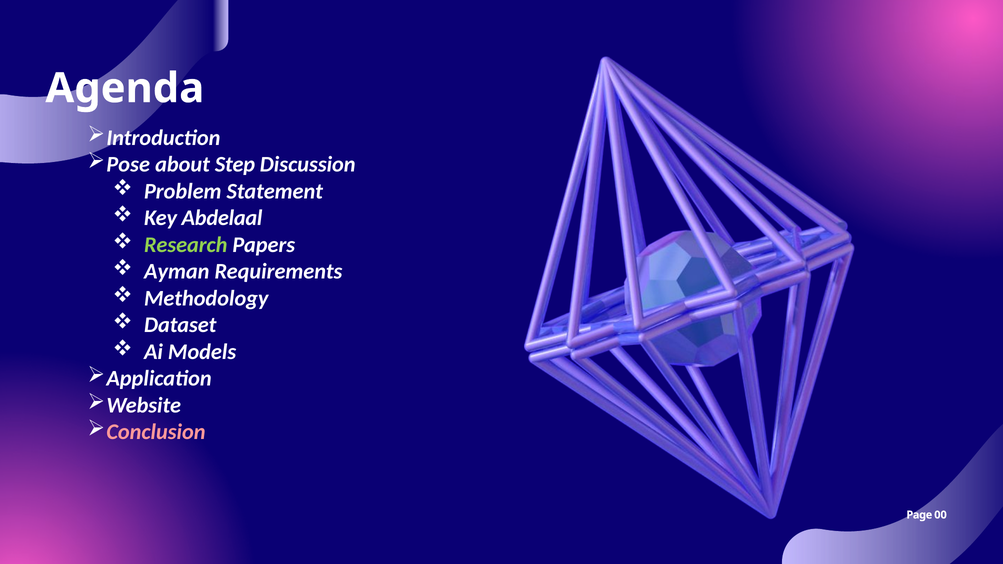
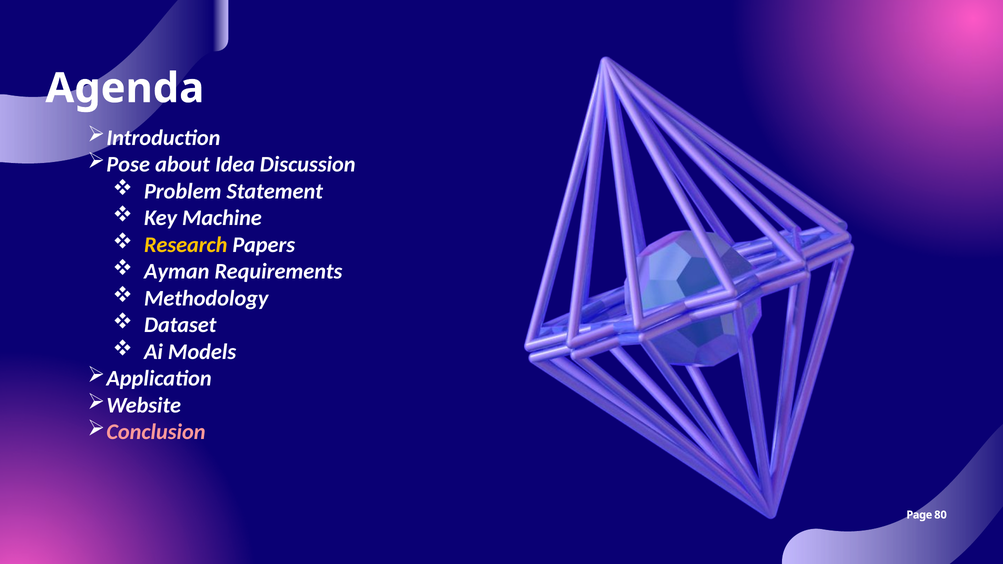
Step: Step -> Idea
Abdelaal: Abdelaal -> Machine
Research colour: light green -> yellow
00: 00 -> 80
